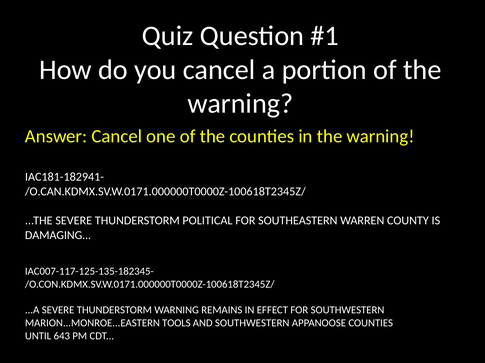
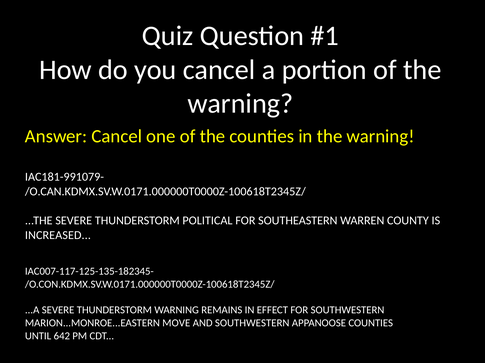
IAC181-182941-: IAC181-182941- -> IAC181-991079-
DAMAGING: DAMAGING -> INCREASED
TOOLS: TOOLS -> MOVE
643: 643 -> 642
